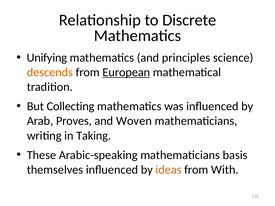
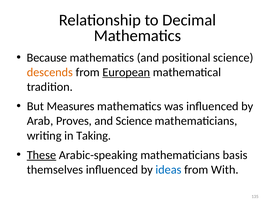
Discrete: Discrete -> Decimal
Unifying: Unifying -> Because
principles: principles -> positional
Collecting: Collecting -> Measures
and Woven: Woven -> Science
These underline: none -> present
ideas colour: orange -> blue
